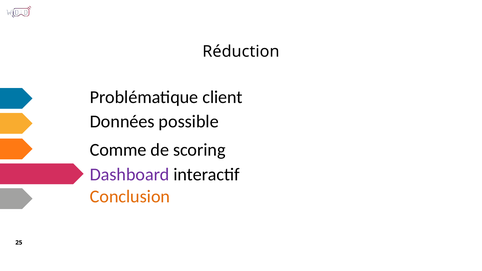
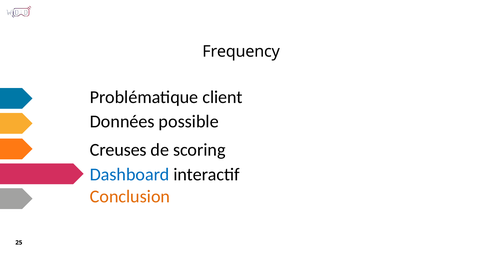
Réduction: Réduction -> Frequency
Comme: Comme -> Creuses
Dashboard colour: purple -> blue
